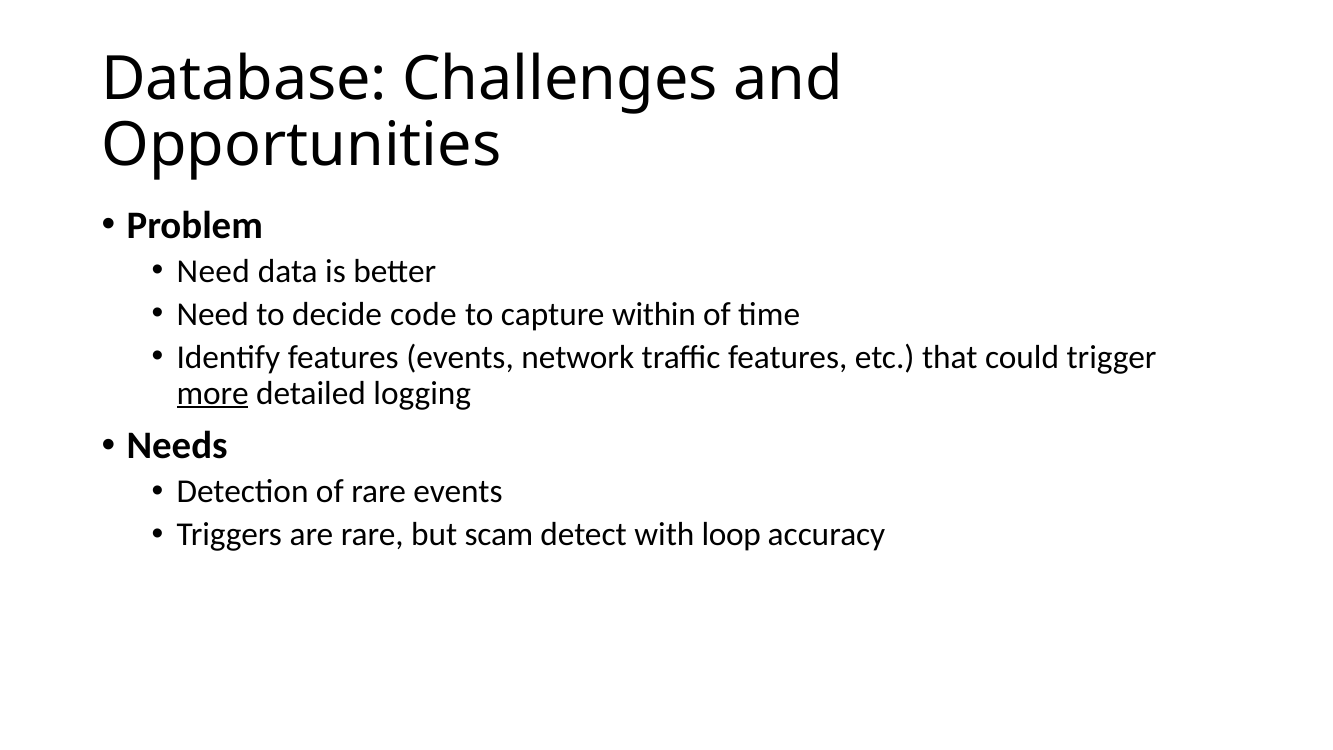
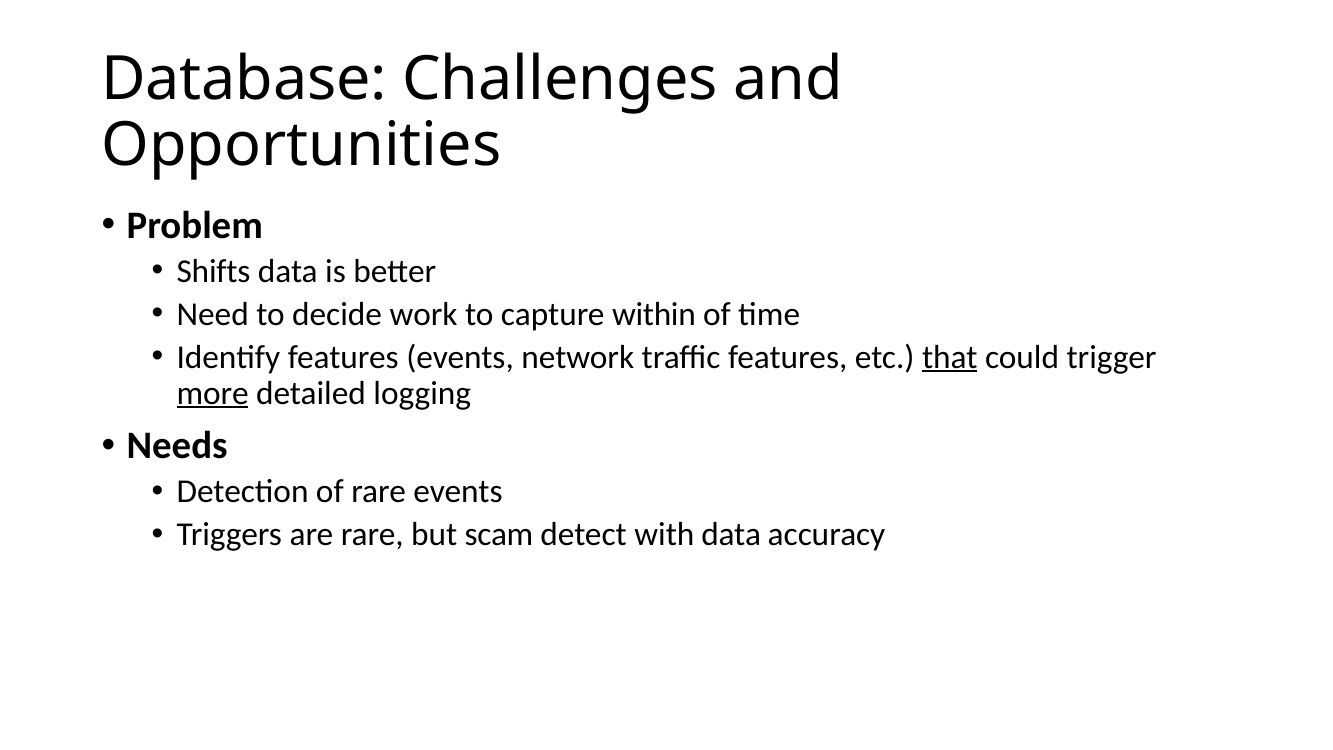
Need at (213, 271): Need -> Shifts
code: code -> work
that underline: none -> present
with loop: loop -> data
